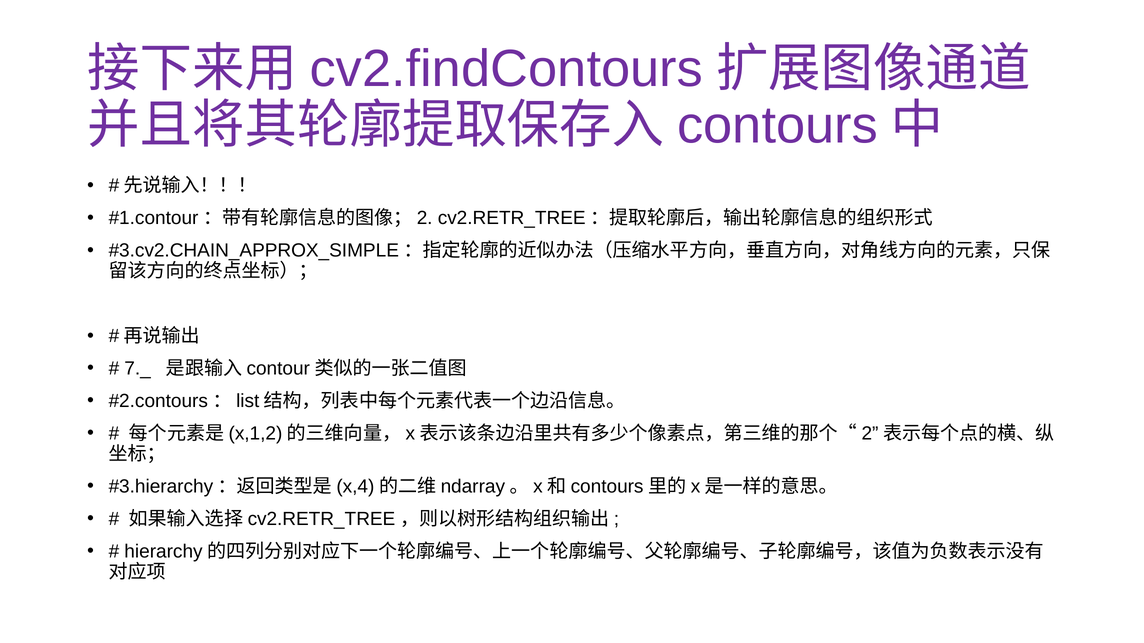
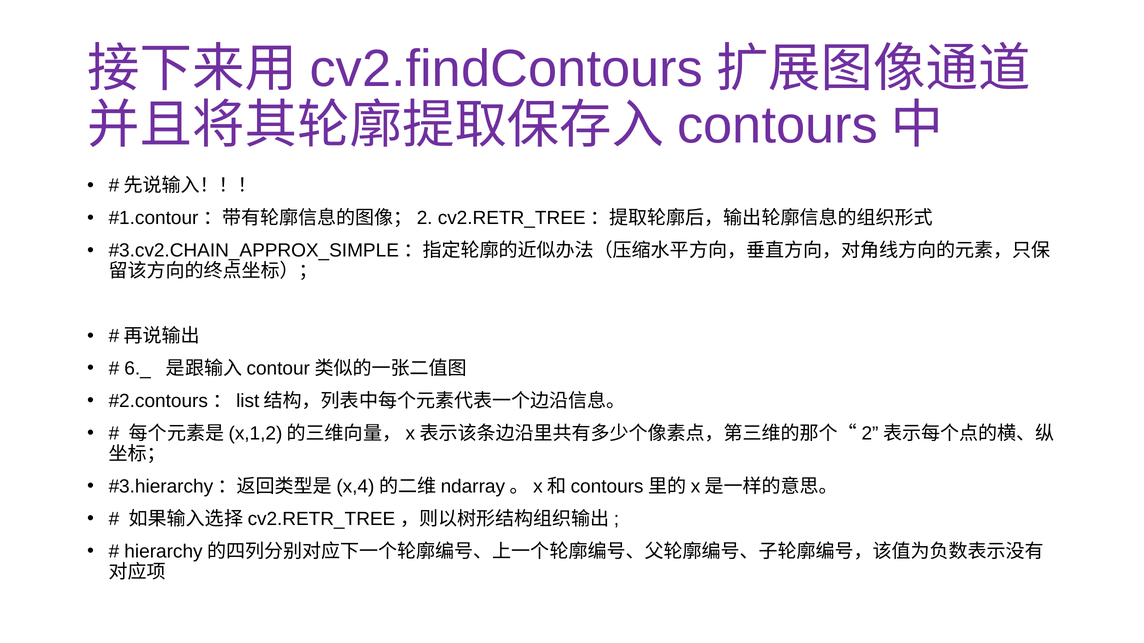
7._: 7._ -> 6._
